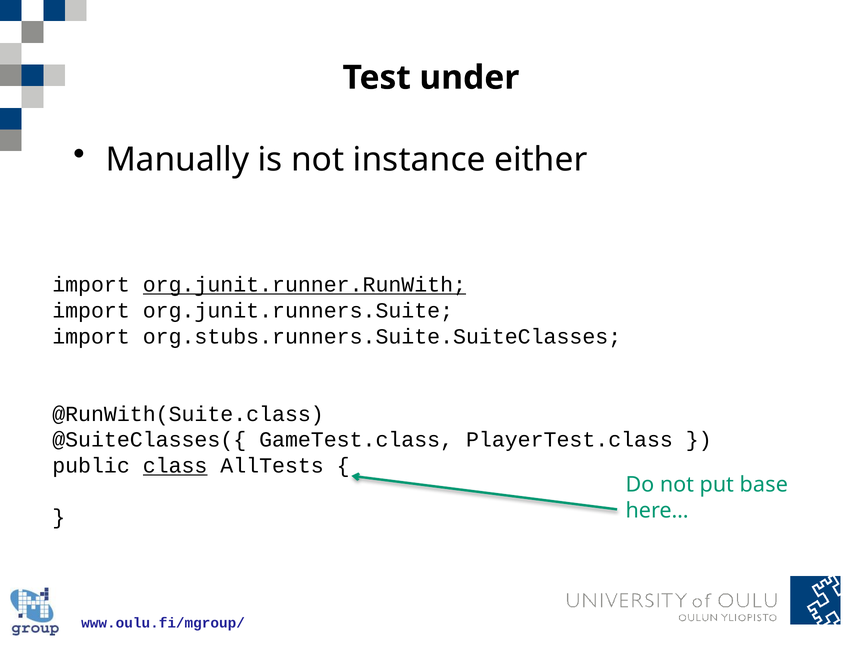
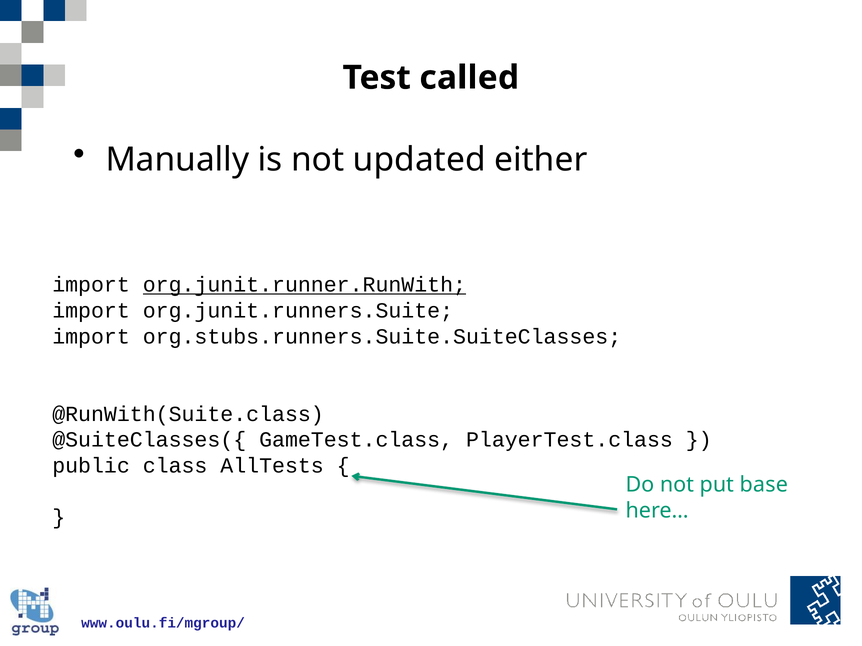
under: under -> called
instance: instance -> updated
class underline: present -> none
